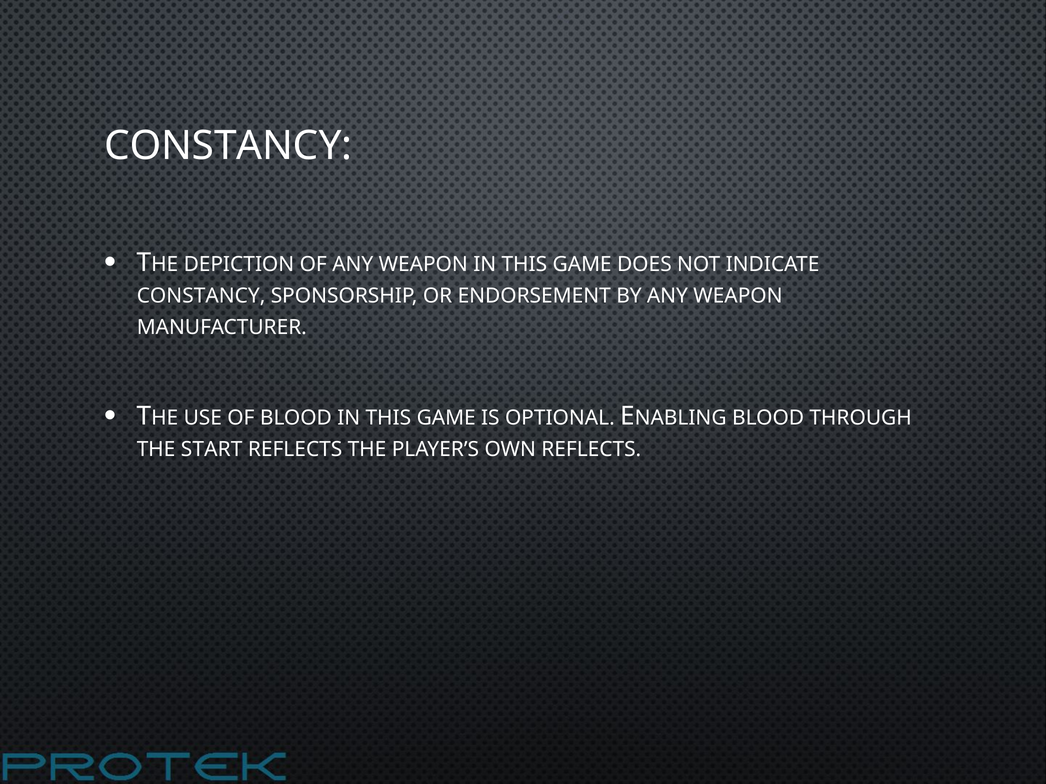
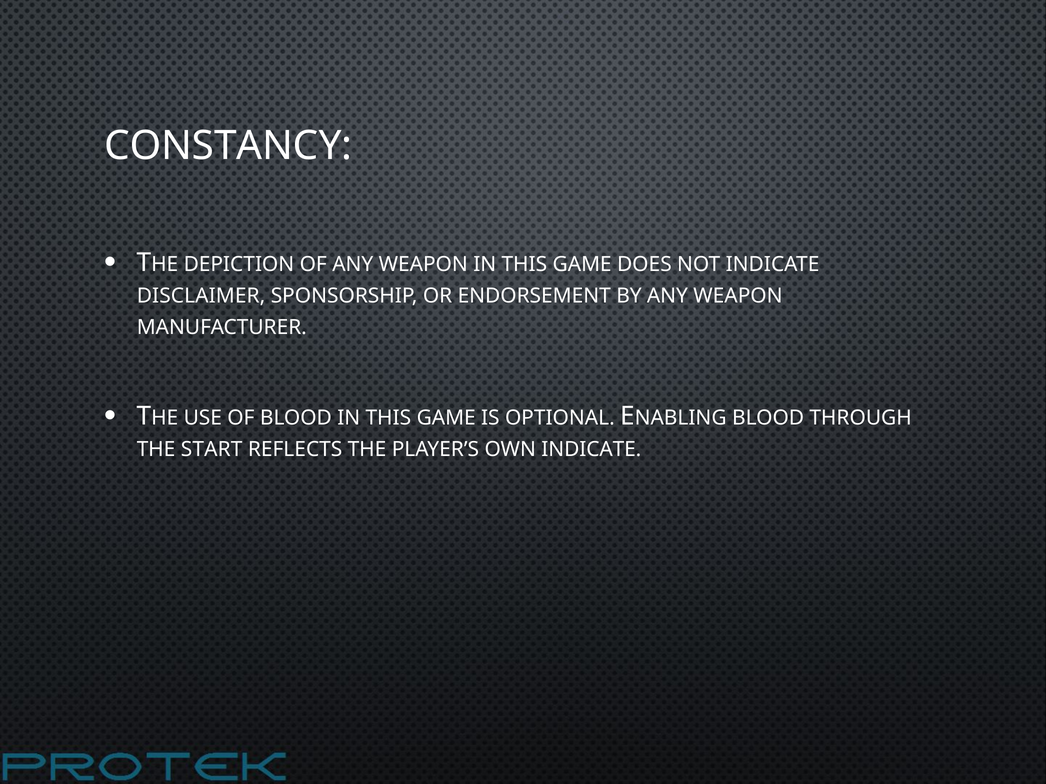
CONSTANCY at (201, 296): CONSTANCY -> DISCLAIMER
OWN REFLECTS: REFLECTS -> INDICATE
